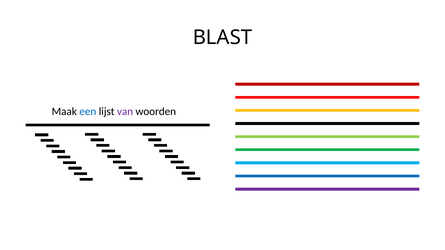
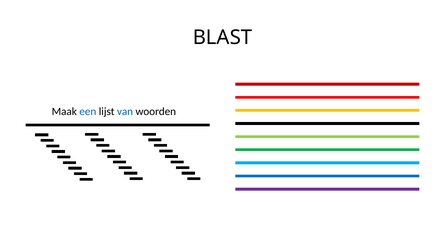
van colour: purple -> blue
